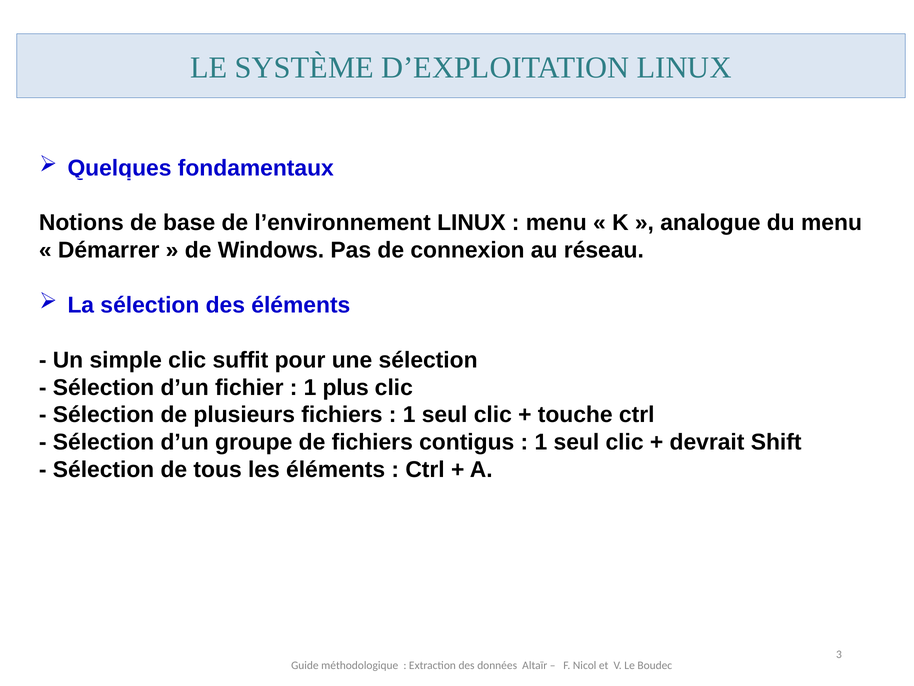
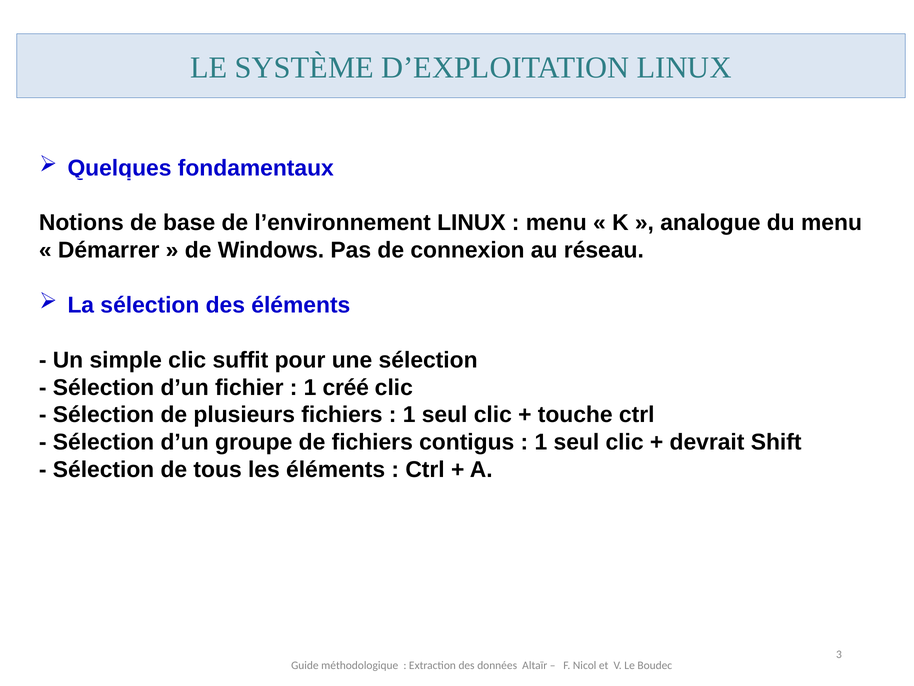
plus: plus -> créé
